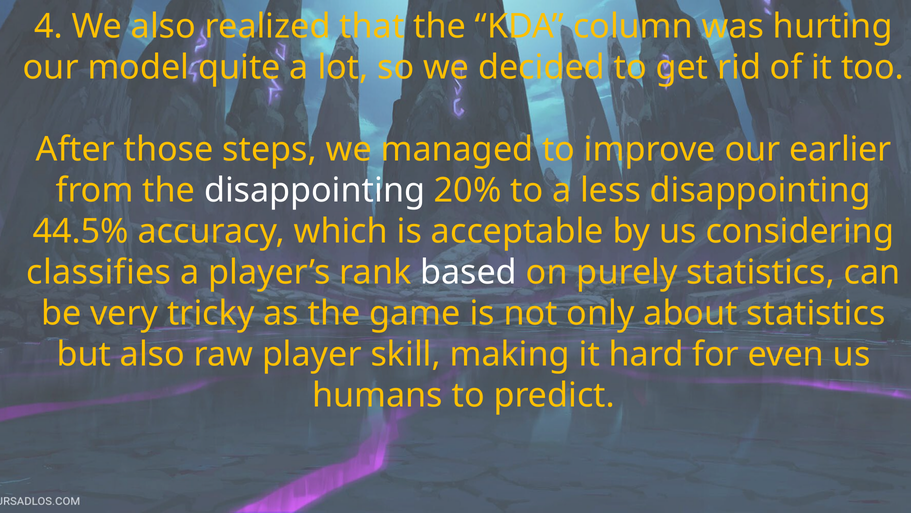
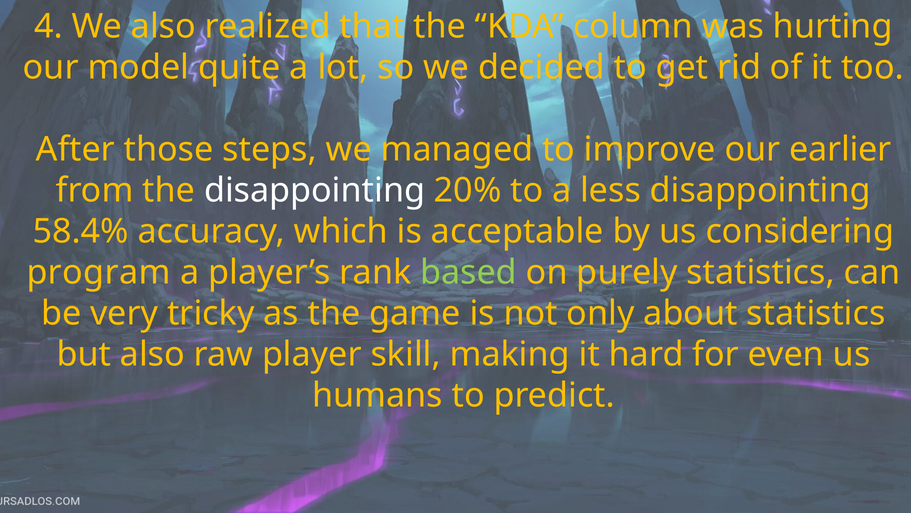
44.5%: 44.5% -> 58.4%
classifies: classifies -> program
based colour: white -> light green
